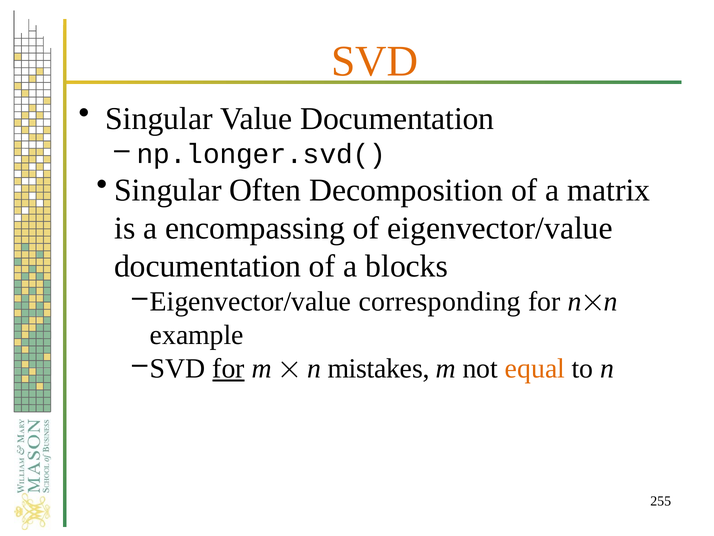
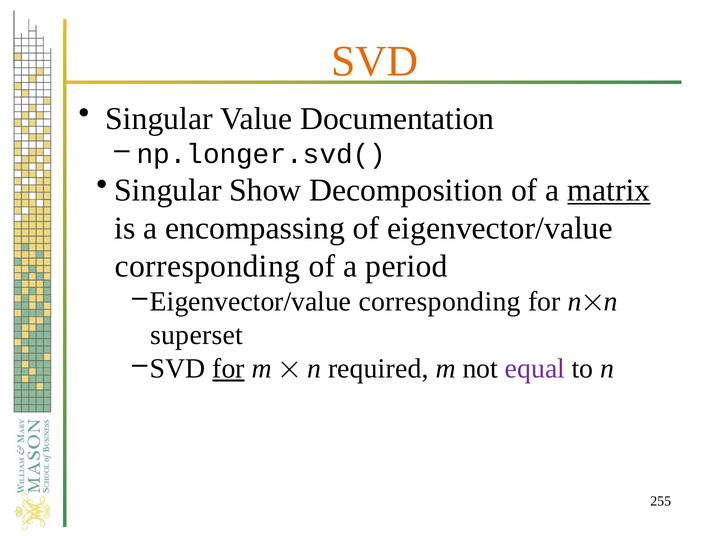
Often: Often -> Show
matrix underline: none -> present
documentation at (208, 266): documentation -> corresponding
blocks: blocks -> period
example: example -> superset
mistakes: mistakes -> required
equal colour: orange -> purple
